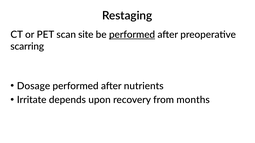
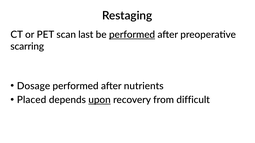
site: site -> last
Irritate: Irritate -> Placed
upon underline: none -> present
months: months -> difficult
